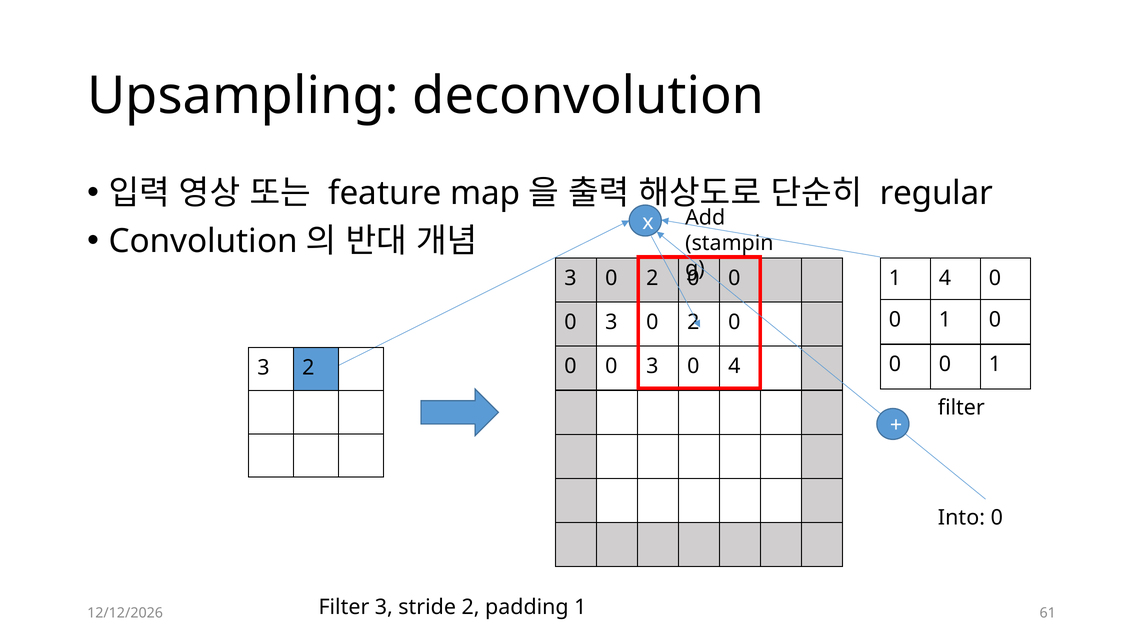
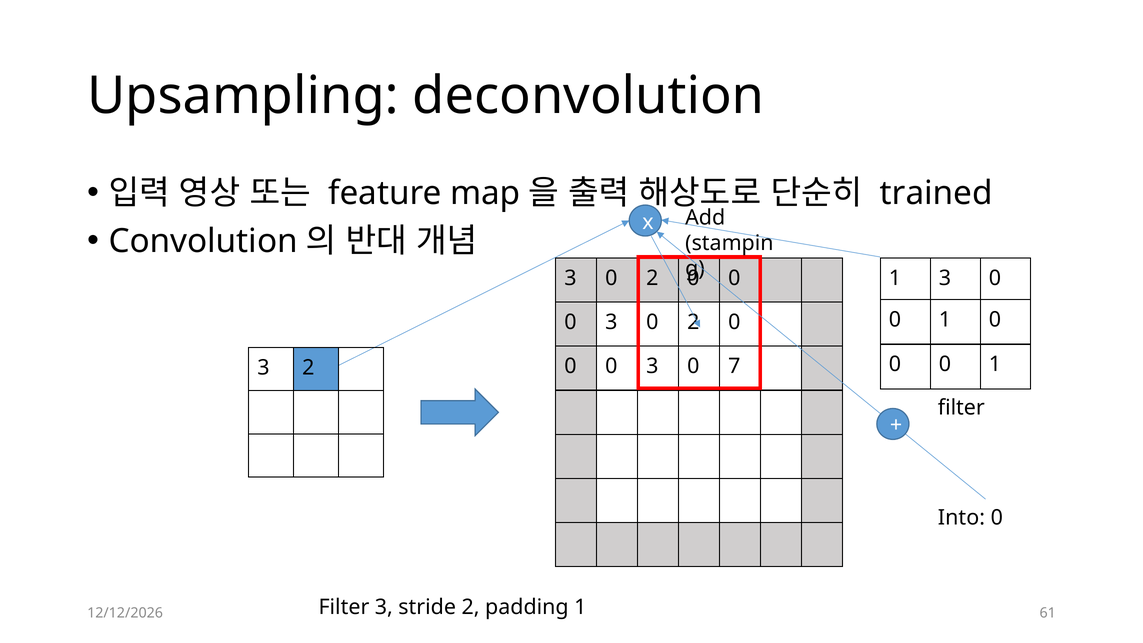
regular: regular -> trained
4 at (945, 278): 4 -> 3
0 4: 4 -> 7
